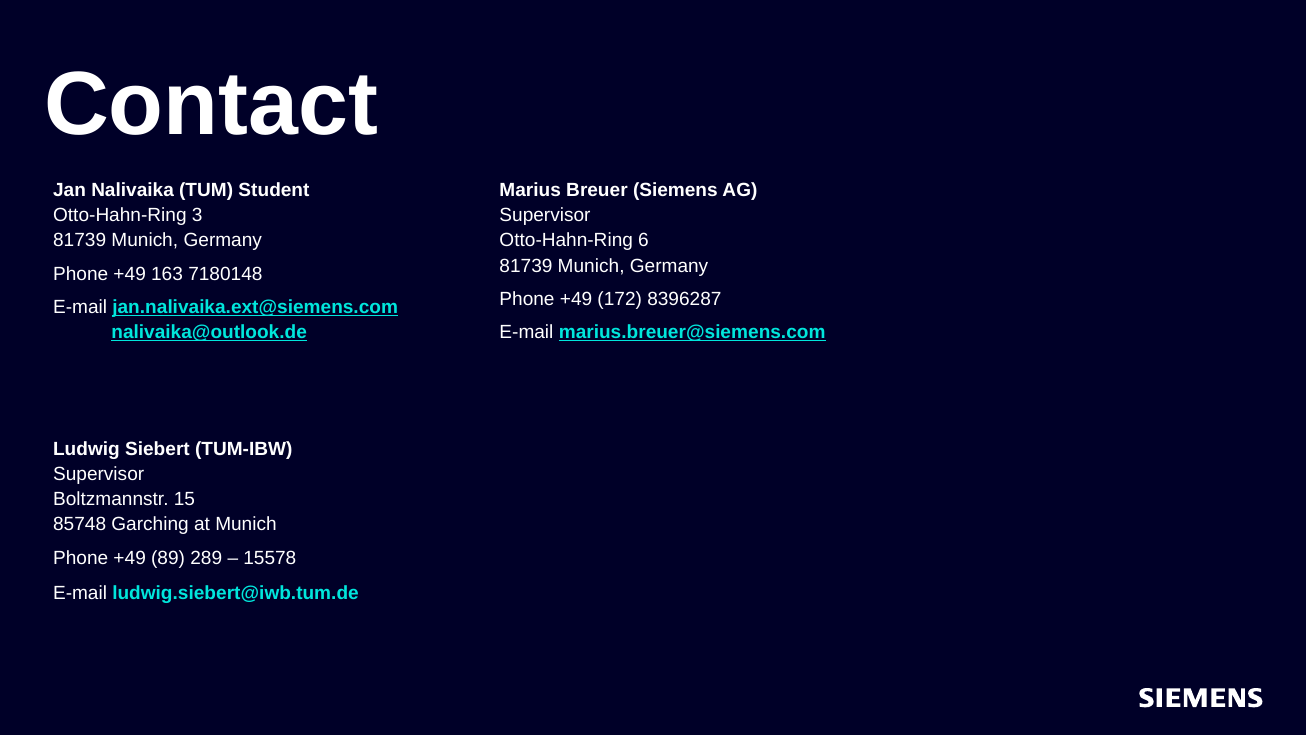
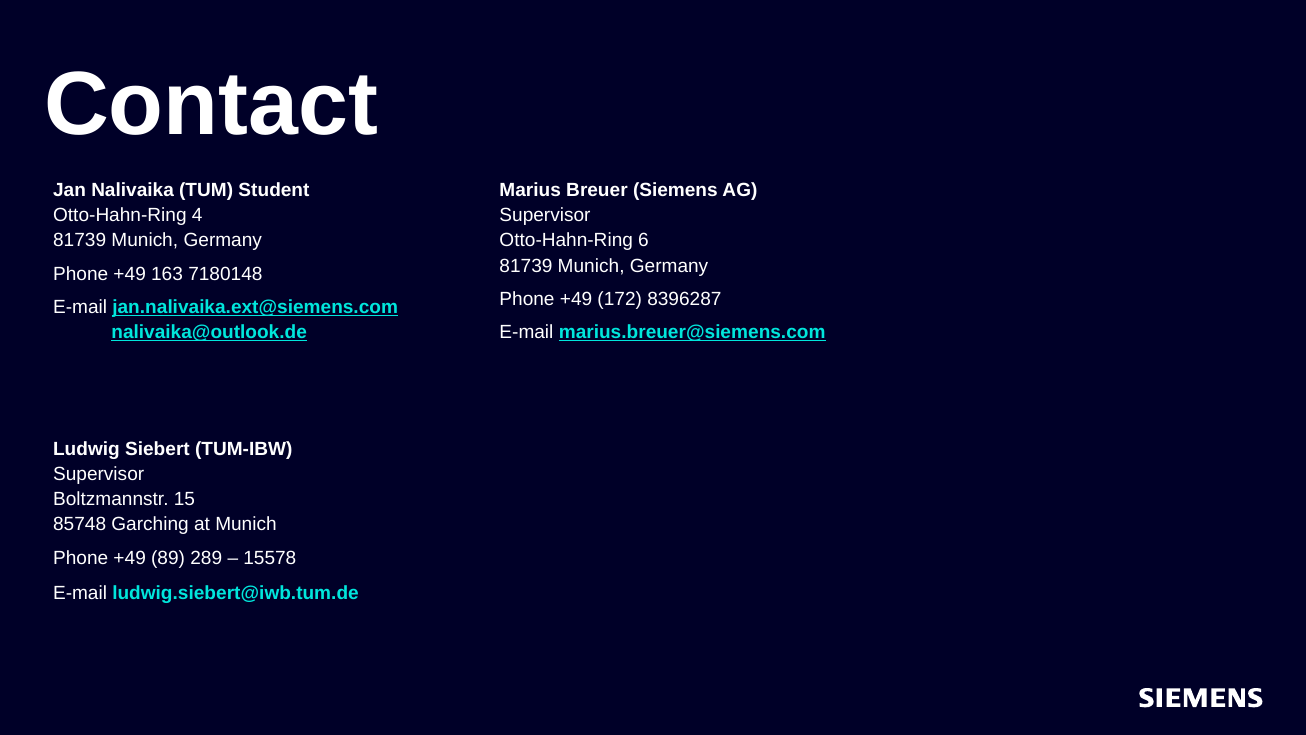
3: 3 -> 4
